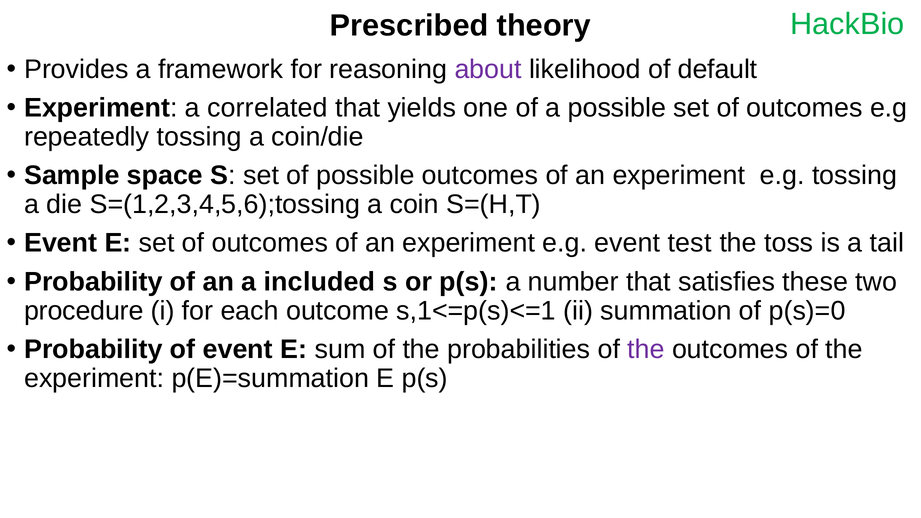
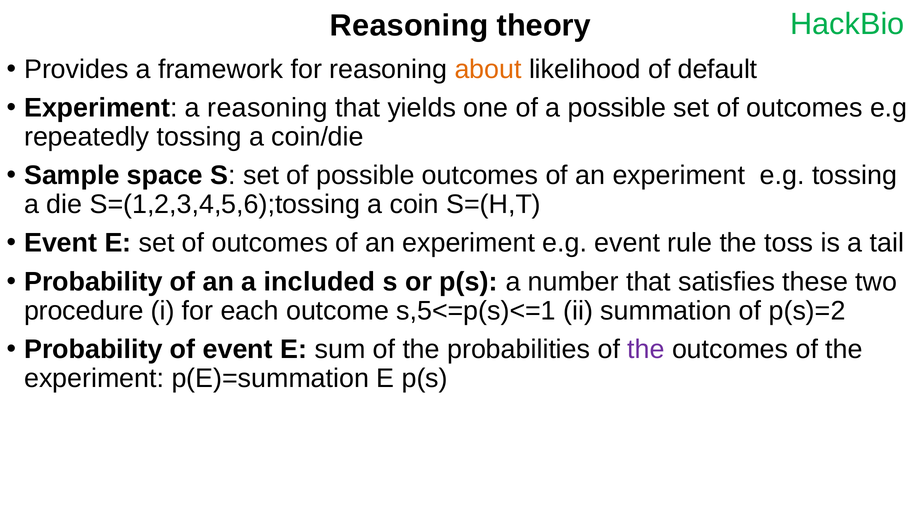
Prescribed at (409, 26): Prescribed -> Reasoning
about colour: purple -> orange
a correlated: correlated -> reasoning
test: test -> rule
s,1<=p(s)<=1: s,1<=p(s)<=1 -> s,5<=p(s)<=1
p(s)=0: p(s)=0 -> p(s)=2
